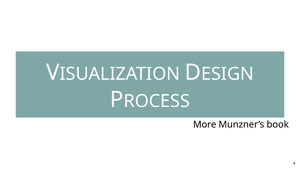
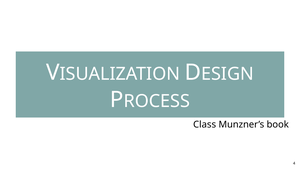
More: More -> Class
